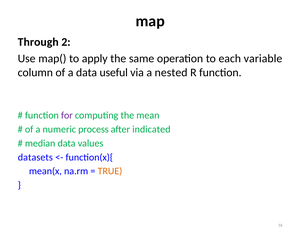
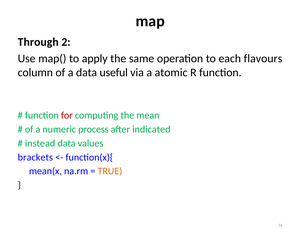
variable: variable -> flavours
nested: nested -> atomic
for colour: purple -> red
median: median -> instead
datasets: datasets -> brackets
